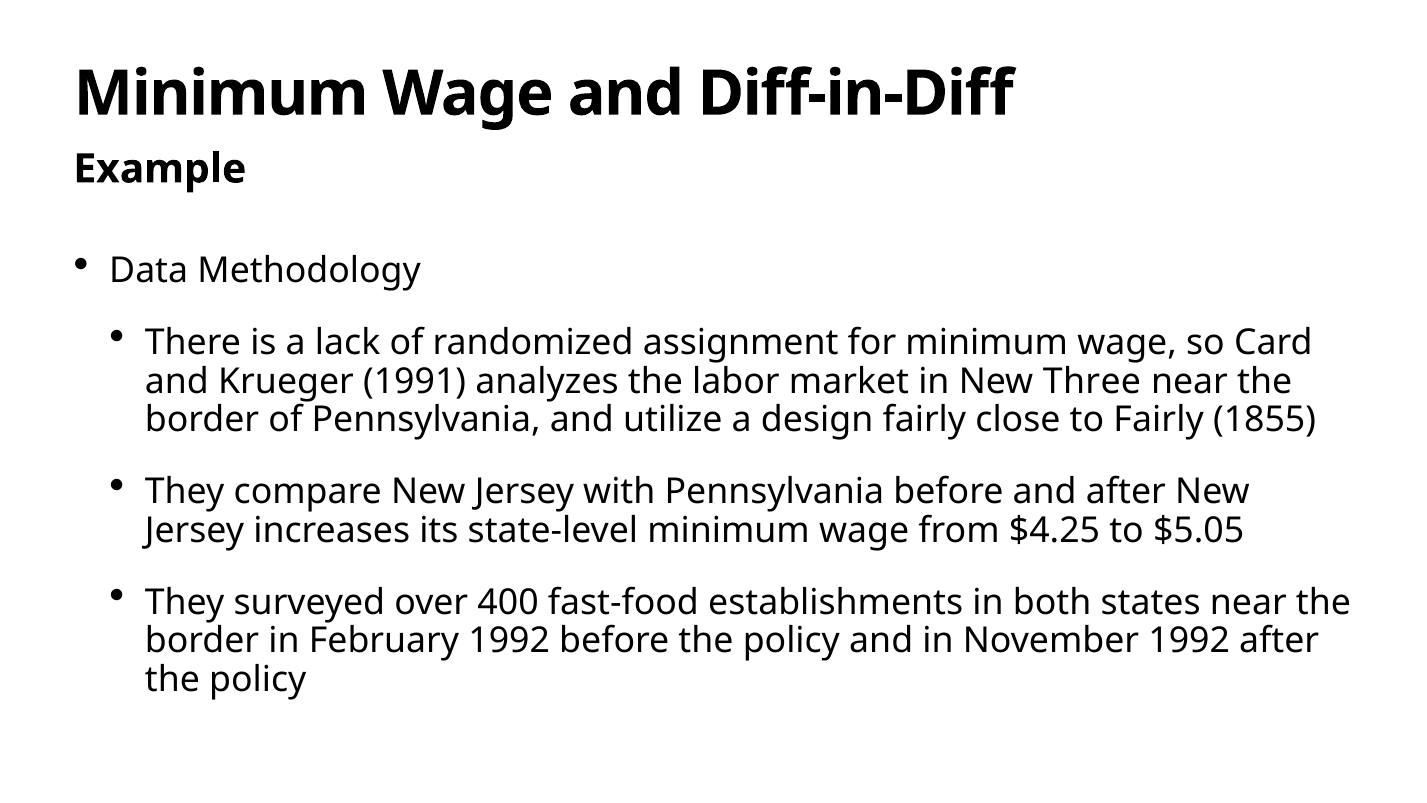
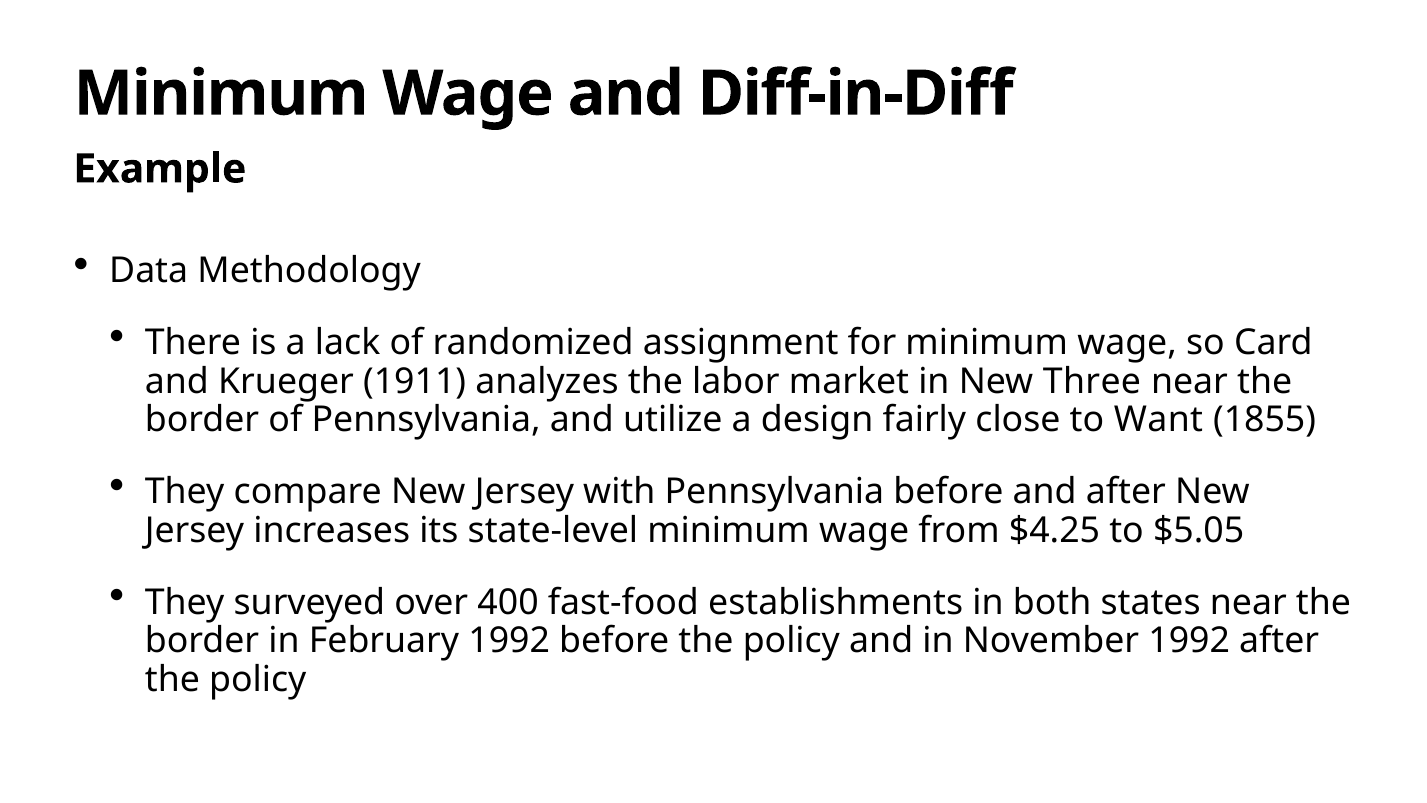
1991: 1991 -> 1911
to Fairly: Fairly -> Want
